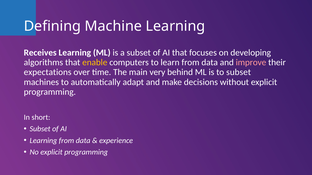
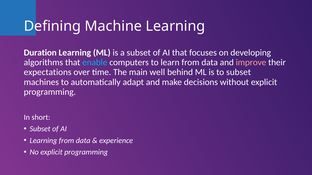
Receives: Receives -> Duration
enable colour: yellow -> light blue
very: very -> well
